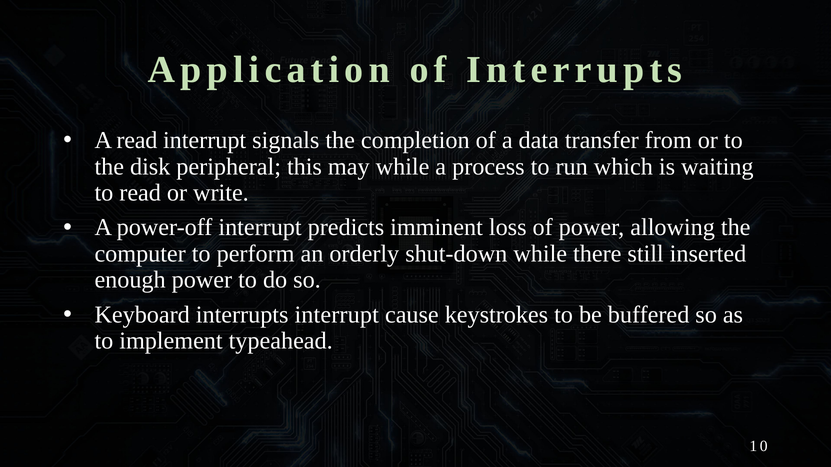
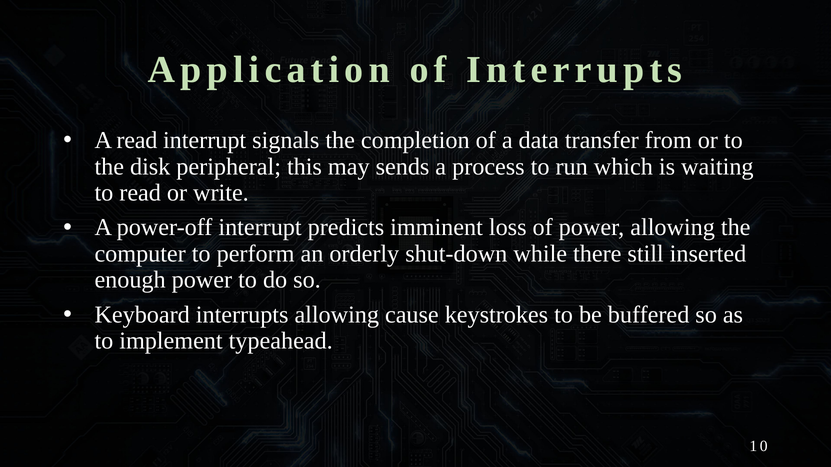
may while: while -> sends
interrupts interrupt: interrupt -> allowing
